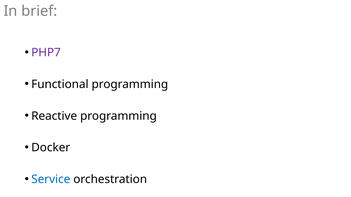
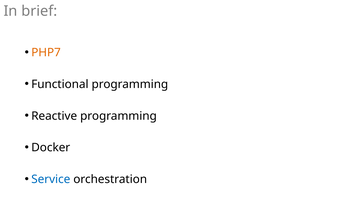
PHP7 colour: purple -> orange
